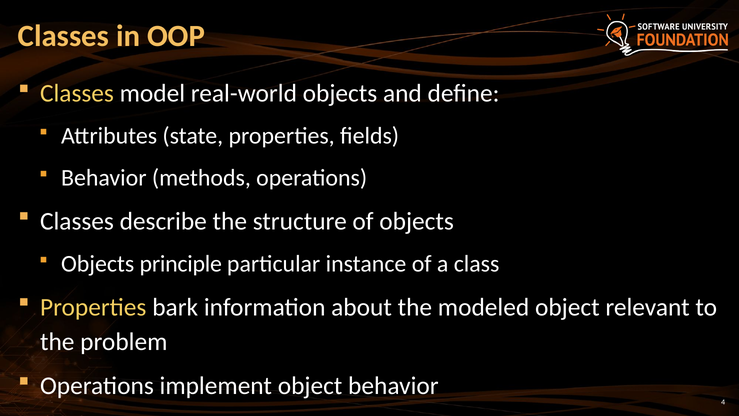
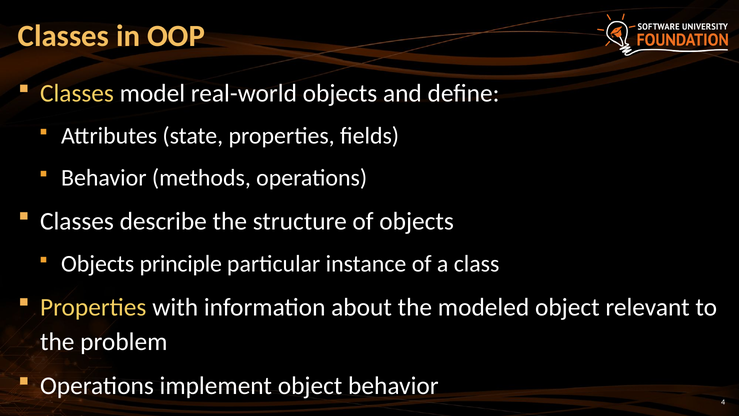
bark: bark -> with
